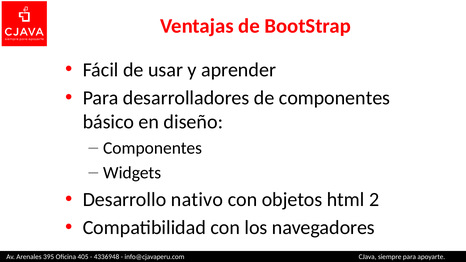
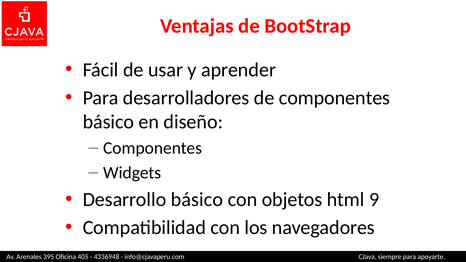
Desarrollo nativo: nativo -> básico
2: 2 -> 9
